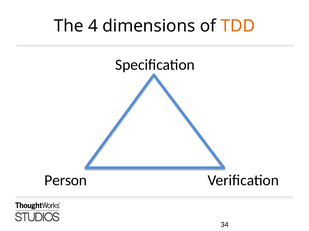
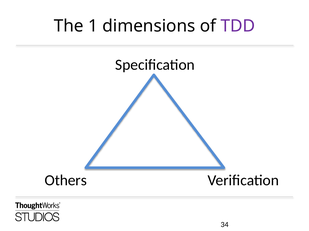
4: 4 -> 1
TDD colour: orange -> purple
Person: Person -> Others
